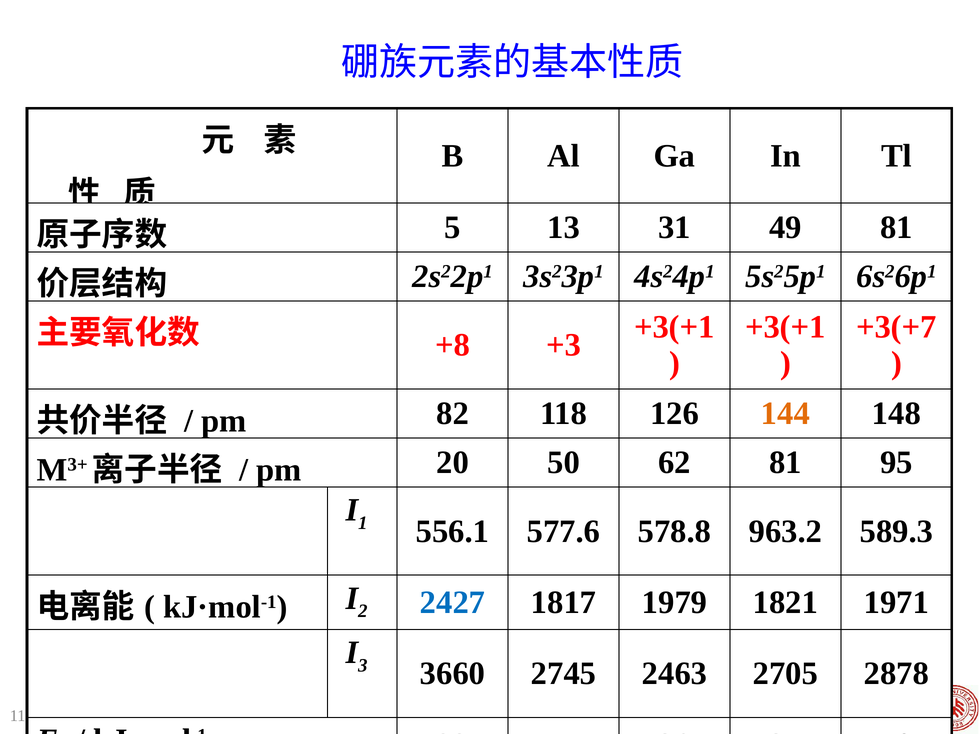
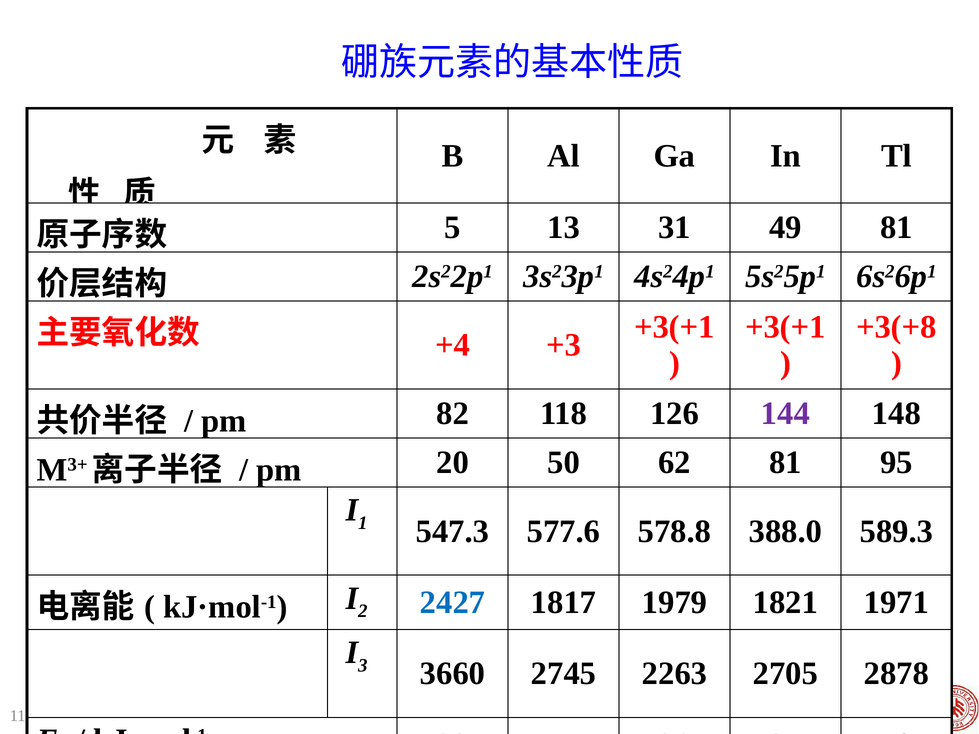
+3(+7: +3(+7 -> +3(+8
+8: +8 -> +4
144 colour: orange -> purple
556.1: 556.1 -> 547.3
963.2: 963.2 -> 388.0
2463: 2463 -> 2263
